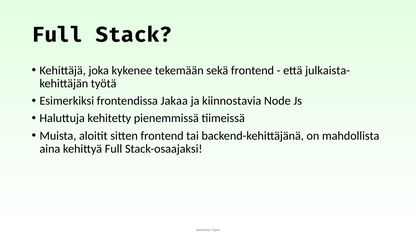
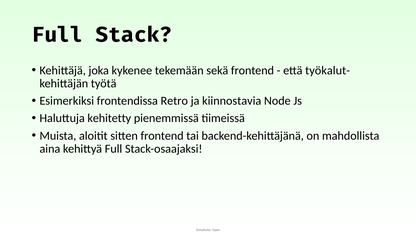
julkaista-: julkaista- -> työkalut-
Jakaa: Jakaa -> Retro
